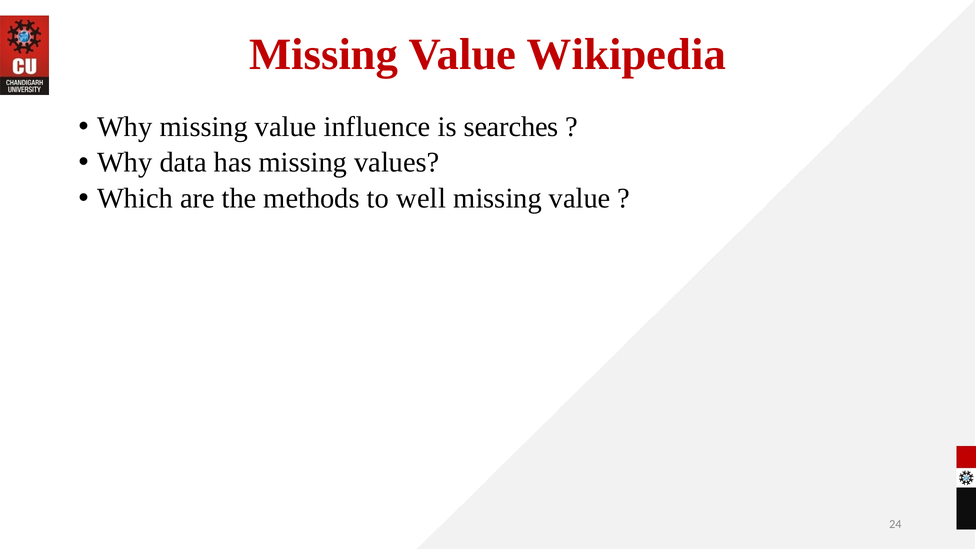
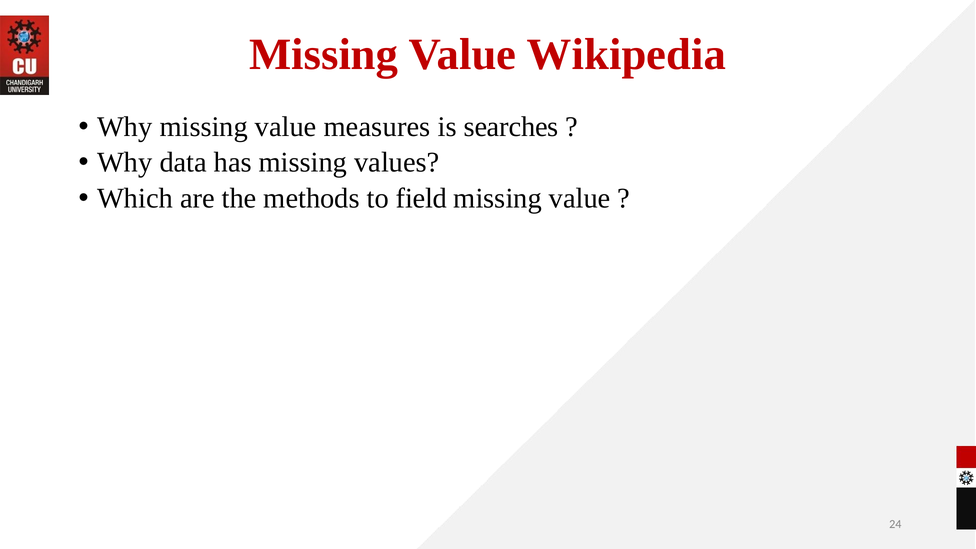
influence: influence -> measures
well: well -> field
